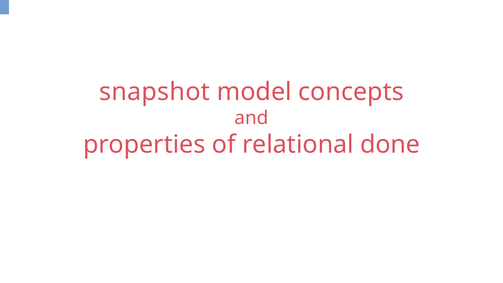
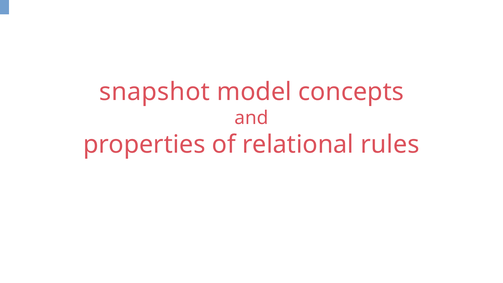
done: done -> rules
